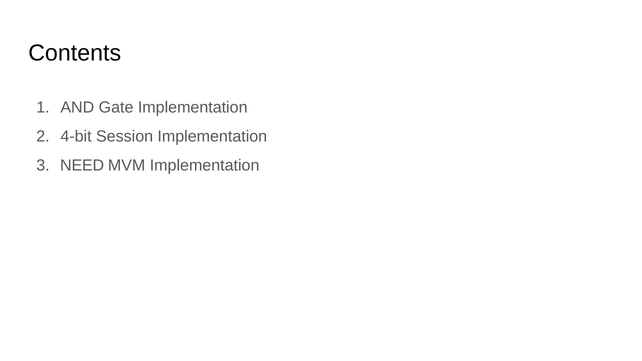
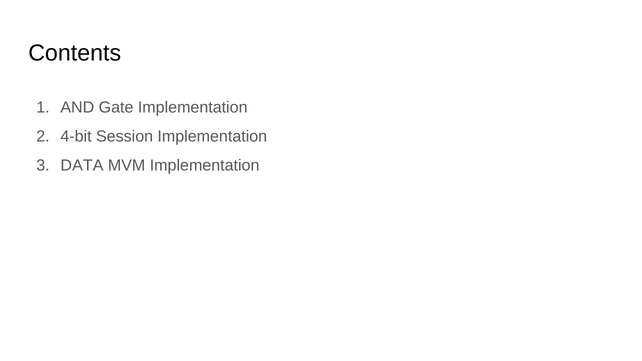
NEED: NEED -> DATA
